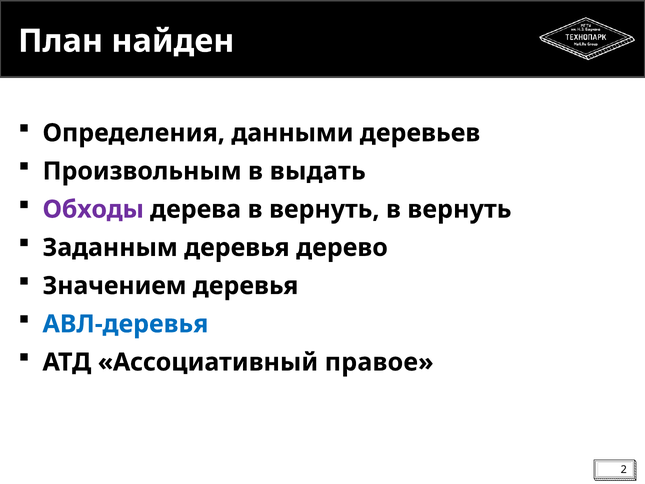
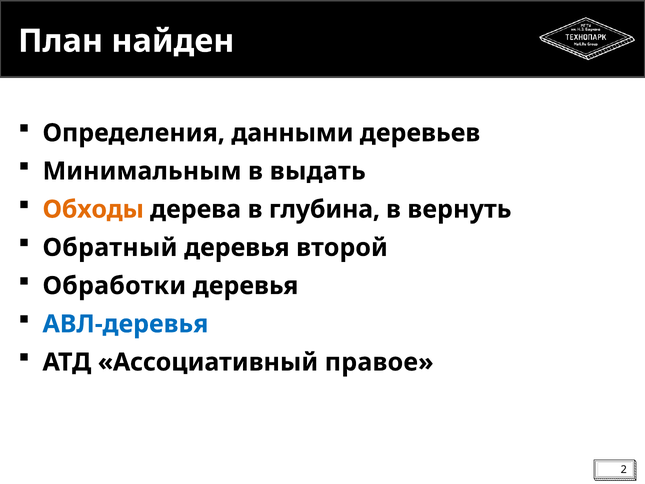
Произвольным: Произвольным -> Минимальным
Обходы colour: purple -> orange
дерева в вернуть: вернуть -> глубина
Заданным: Заданным -> Обратный
дерево: дерево -> второй
Значением: Значением -> Обработки
